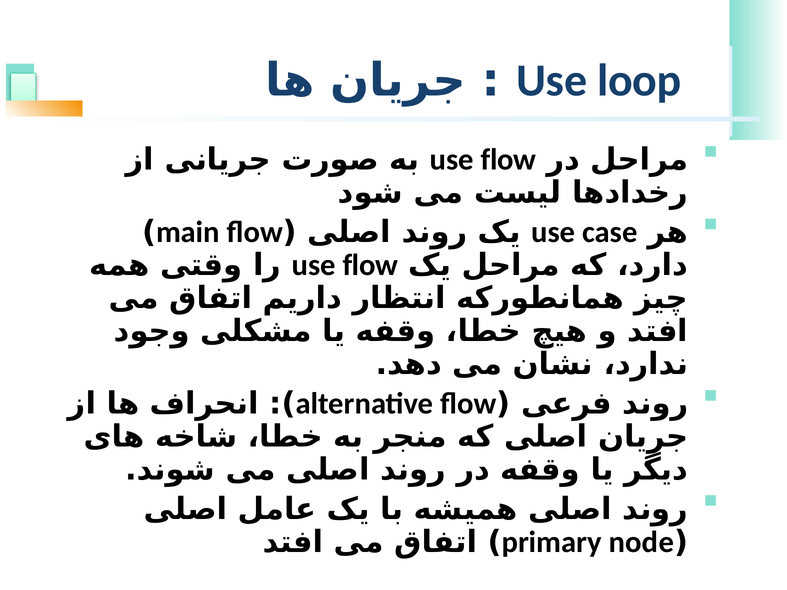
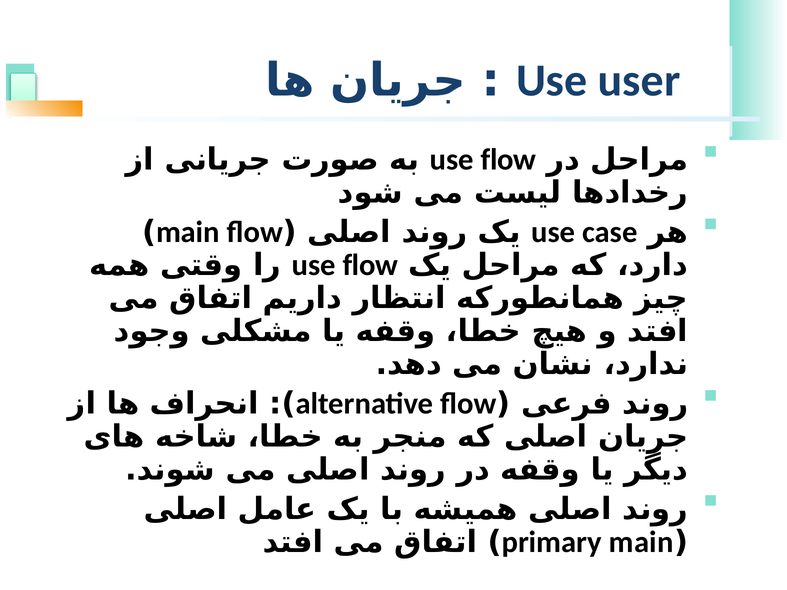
loop: loop -> user
primary node: node -> main
